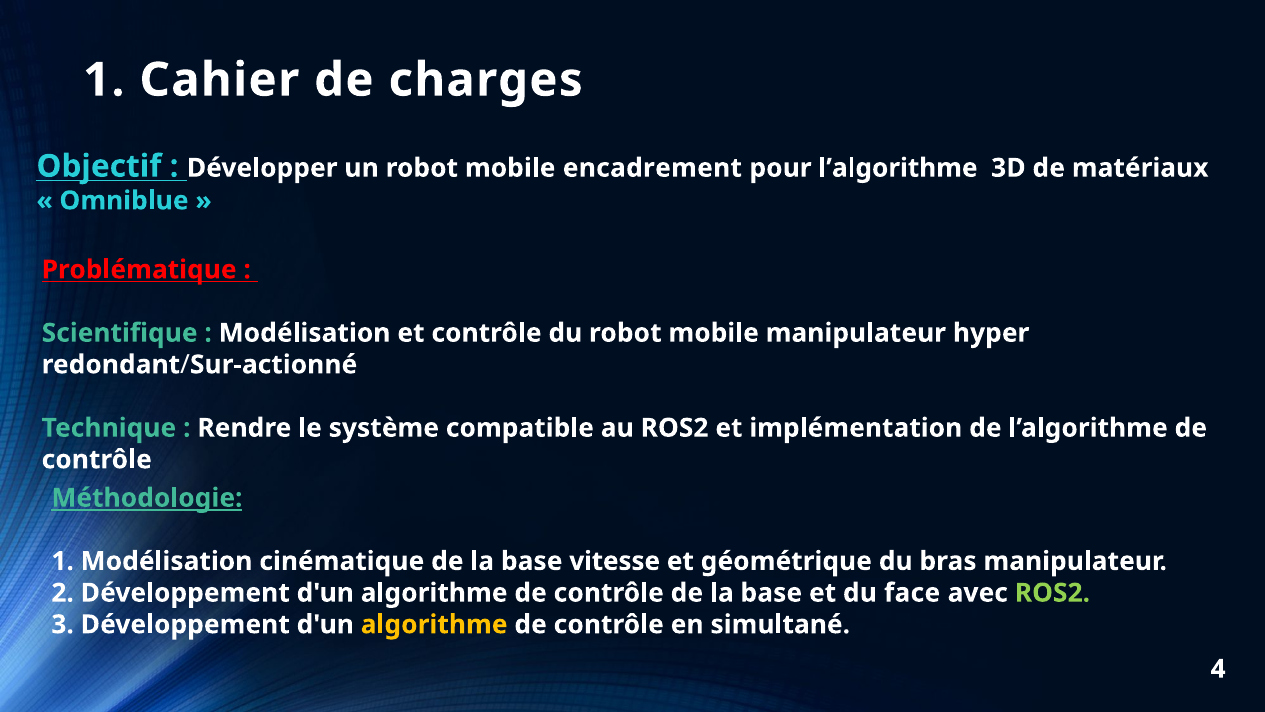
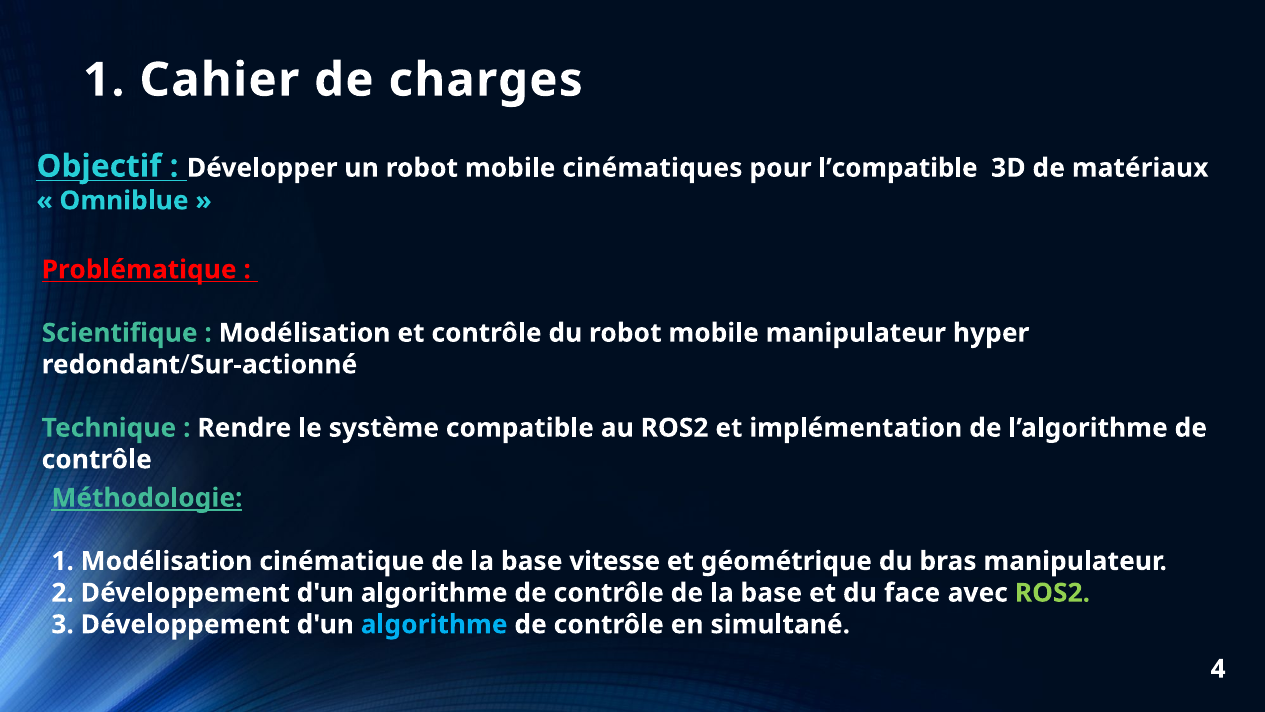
encadrement: encadrement -> cinématiques
pour l’algorithme: l’algorithme -> l’compatible
algorithme at (434, 624) colour: yellow -> light blue
